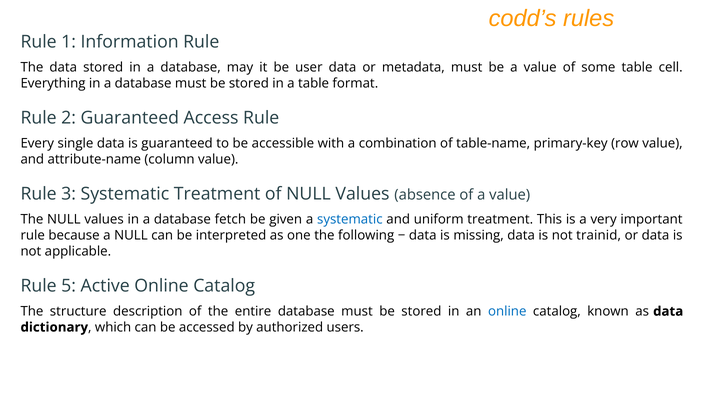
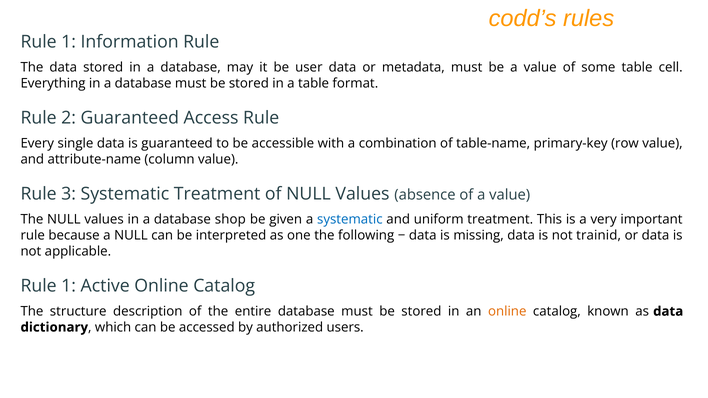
fetch: fetch -> shop
5 at (69, 286): 5 -> 1
online at (507, 312) colour: blue -> orange
